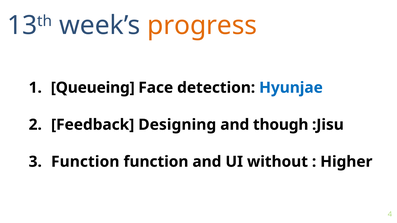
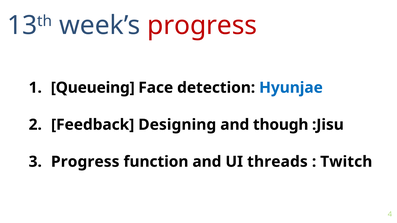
progress at (202, 25) colour: orange -> red
Function at (85, 162): Function -> Progress
without: without -> threads
Higher: Higher -> Twitch
